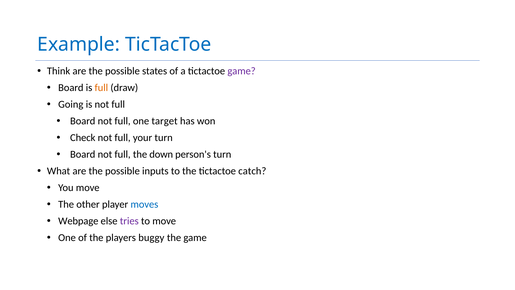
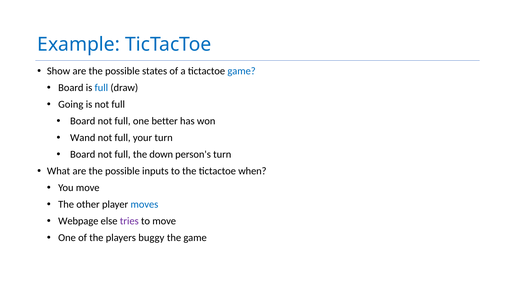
Think: Think -> Show
game at (242, 71) colour: purple -> blue
full at (101, 88) colour: orange -> blue
target: target -> better
Check: Check -> Wand
catch: catch -> when
